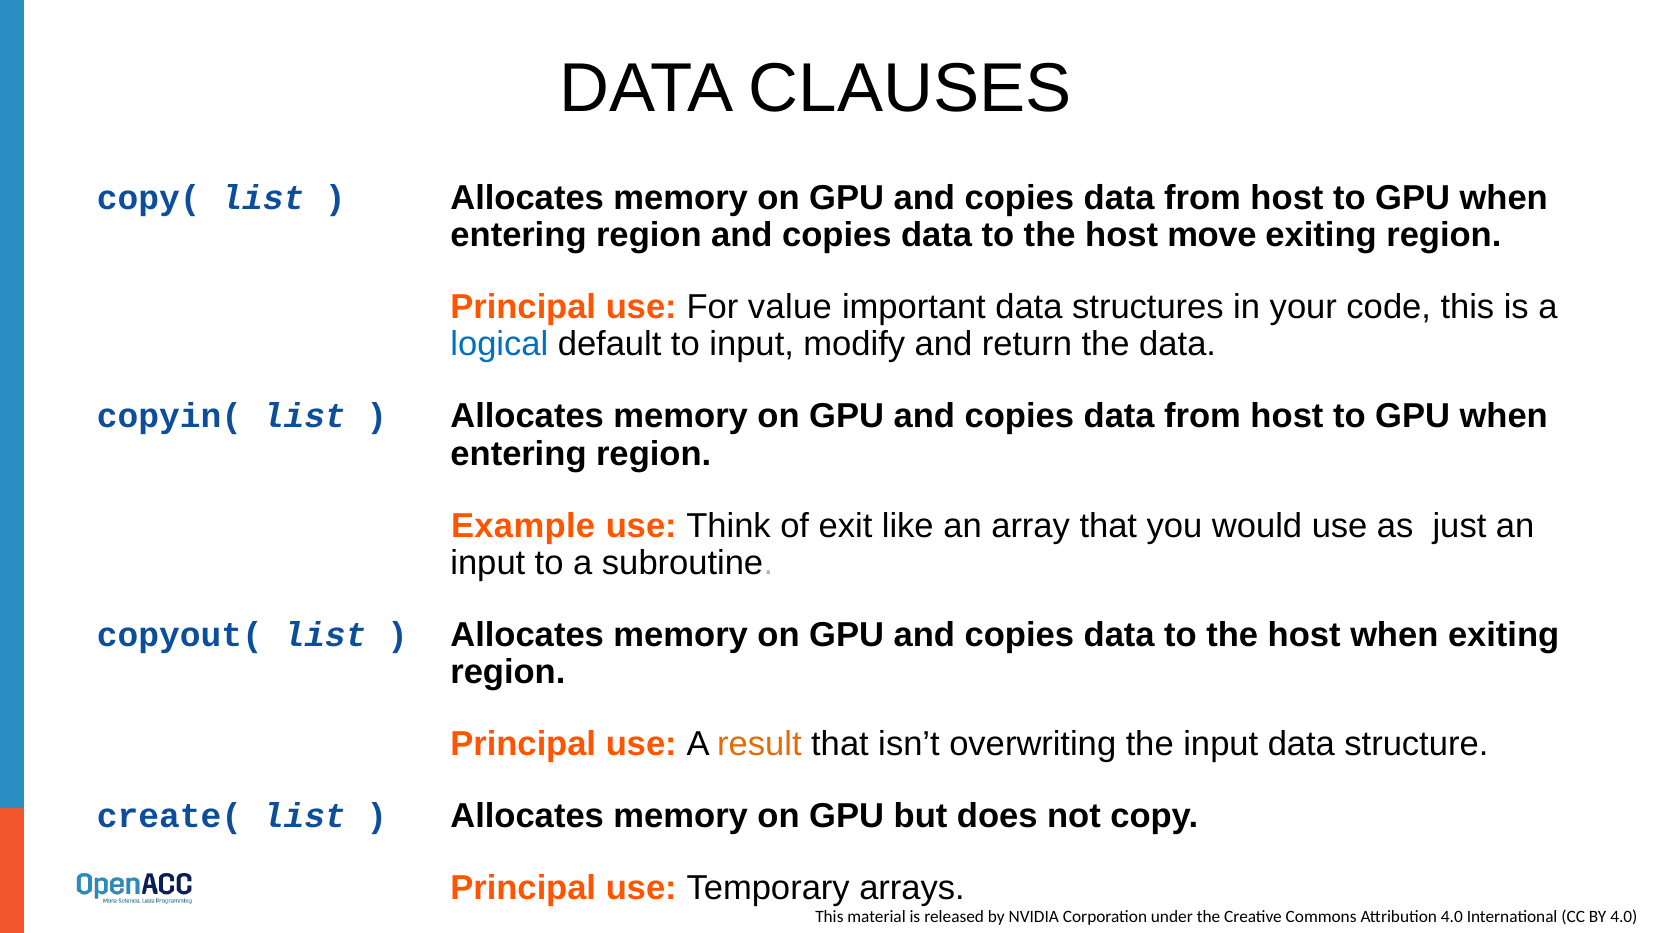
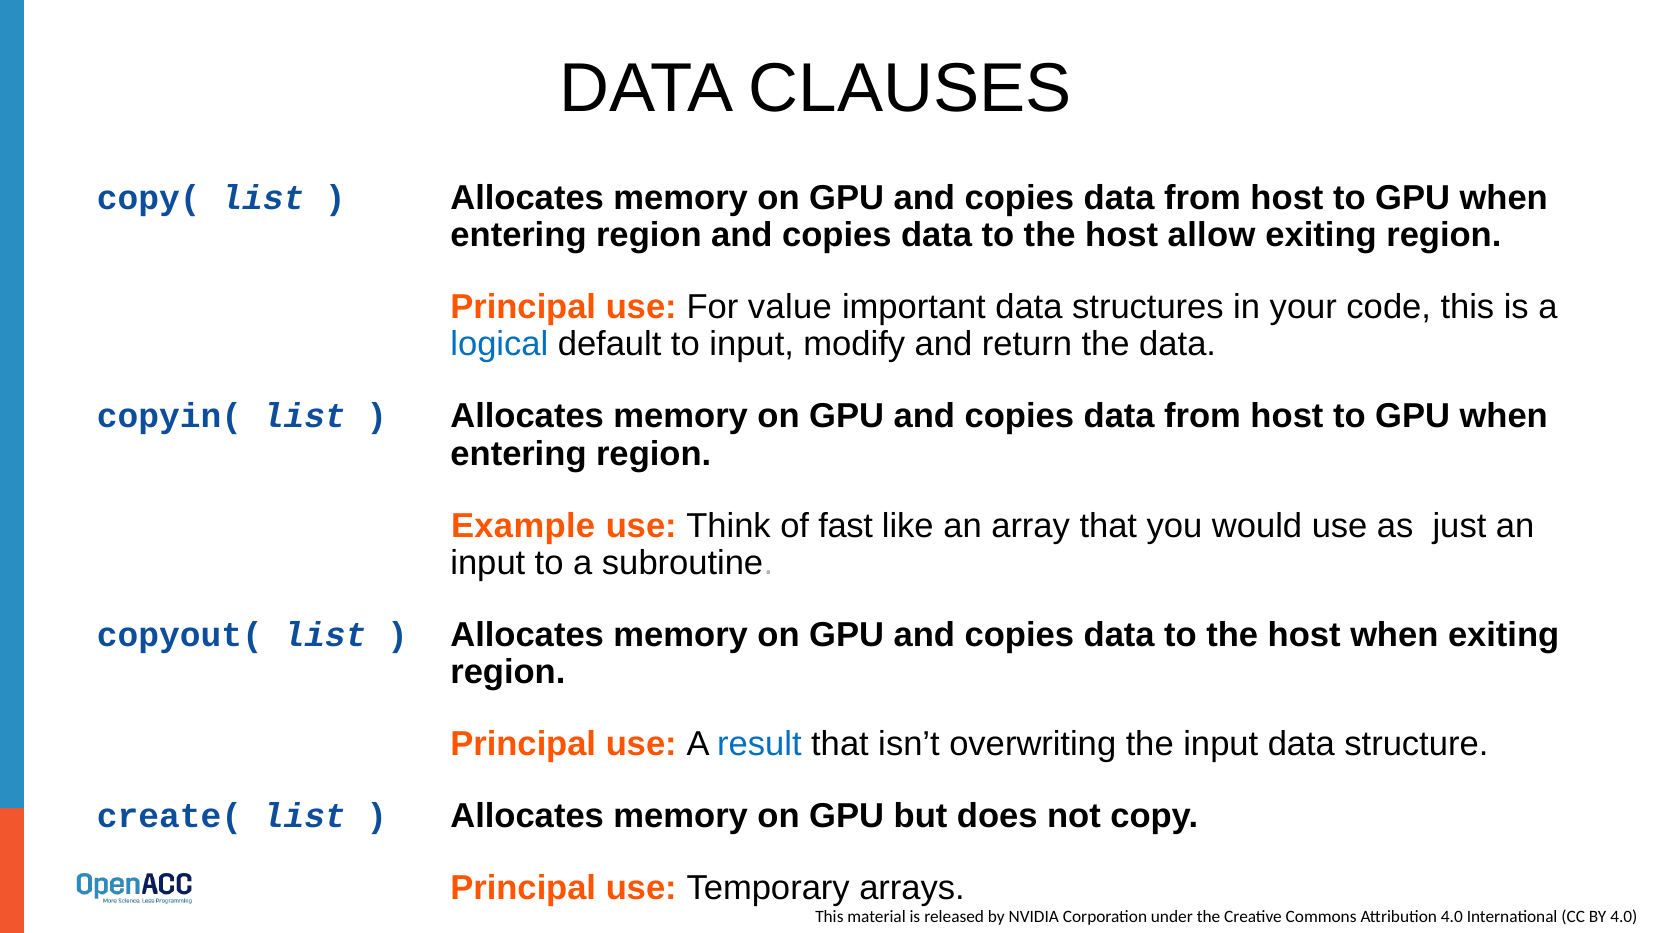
move: move -> allow
exit: exit -> fast
result colour: orange -> blue
